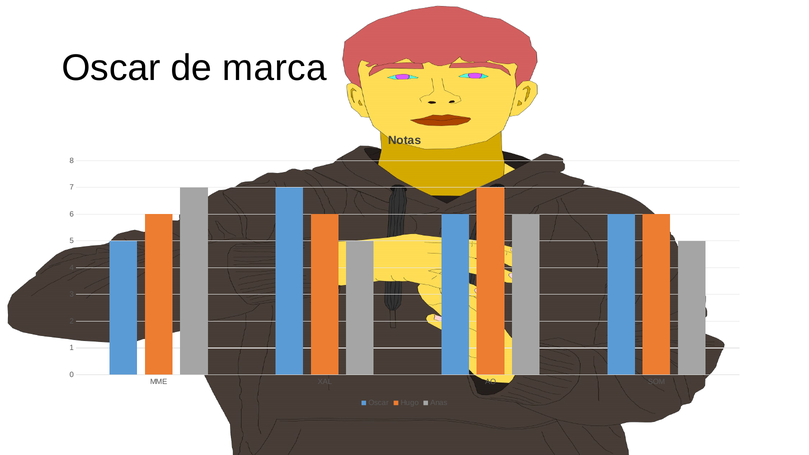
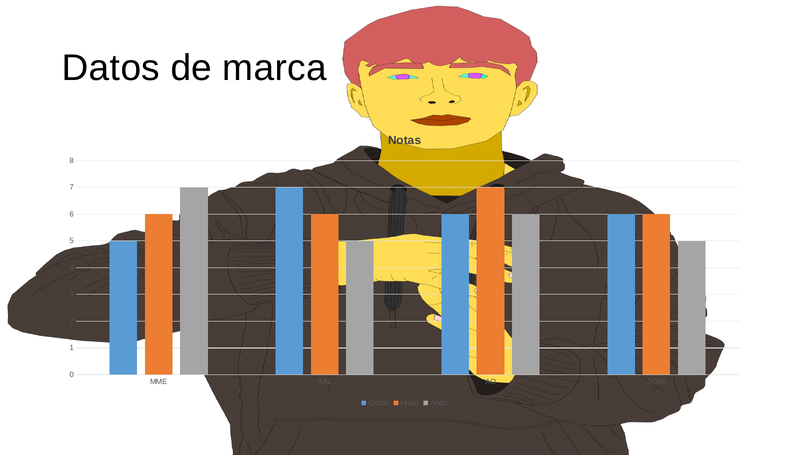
Oscar at (111, 68): Oscar -> Datos
